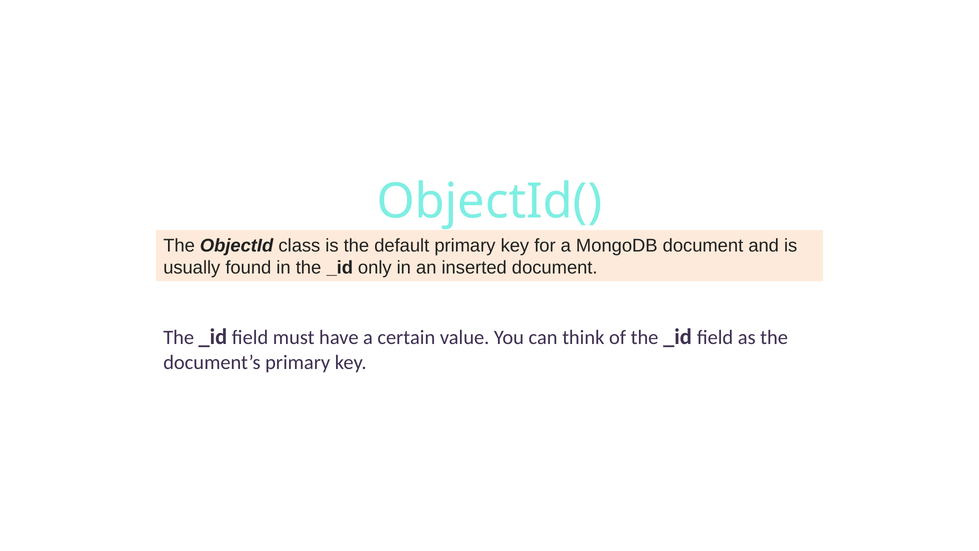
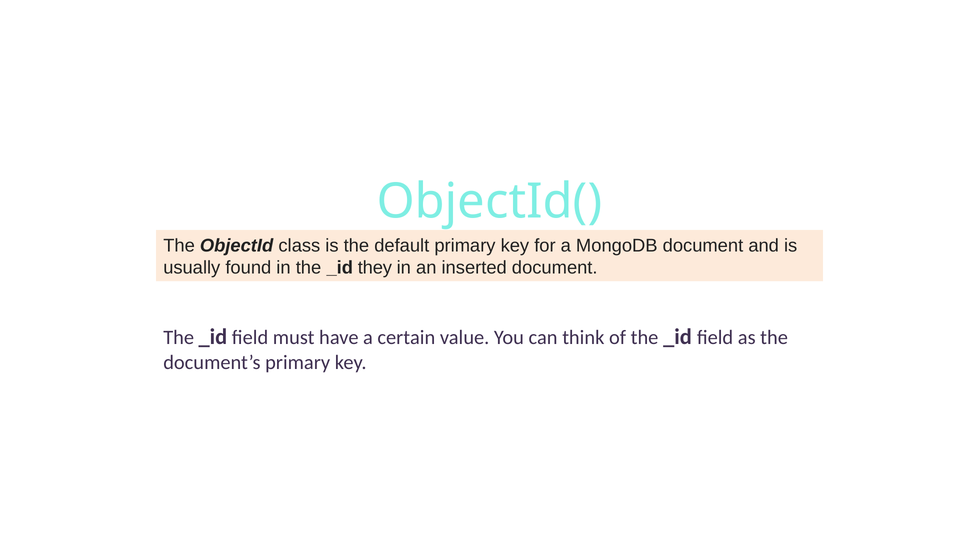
only: only -> they
